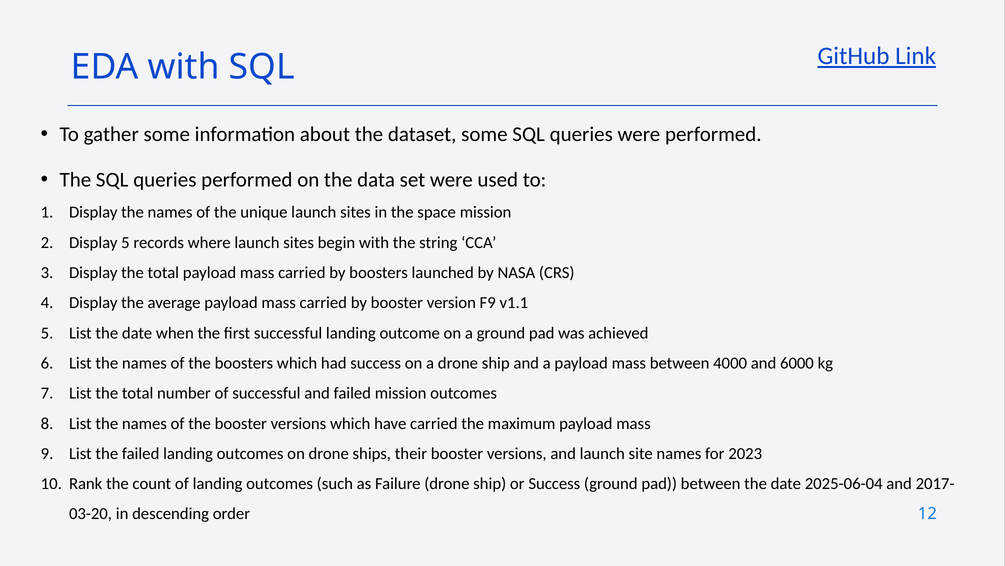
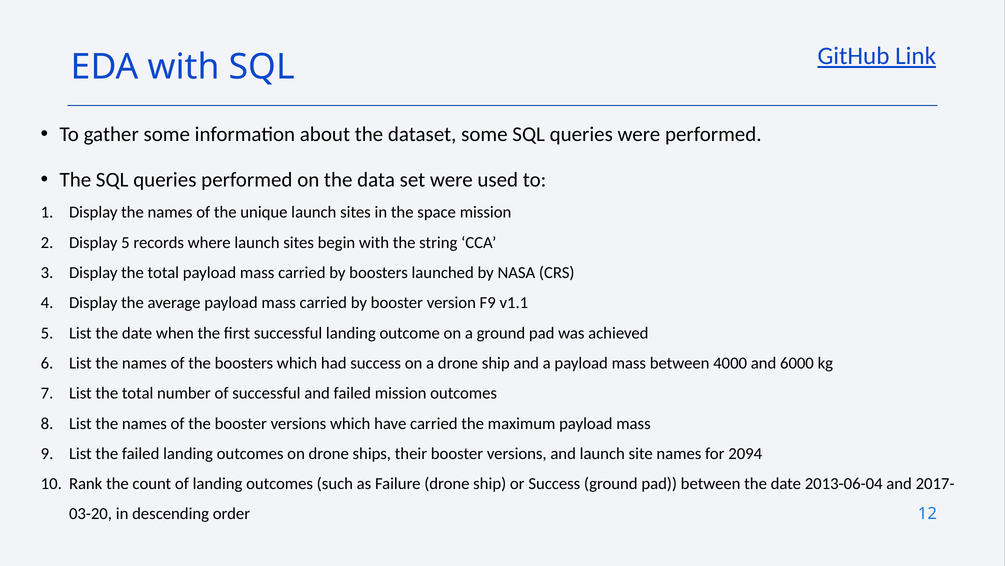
2023: 2023 -> 2094
2025-06-04: 2025-06-04 -> 2013-06-04
